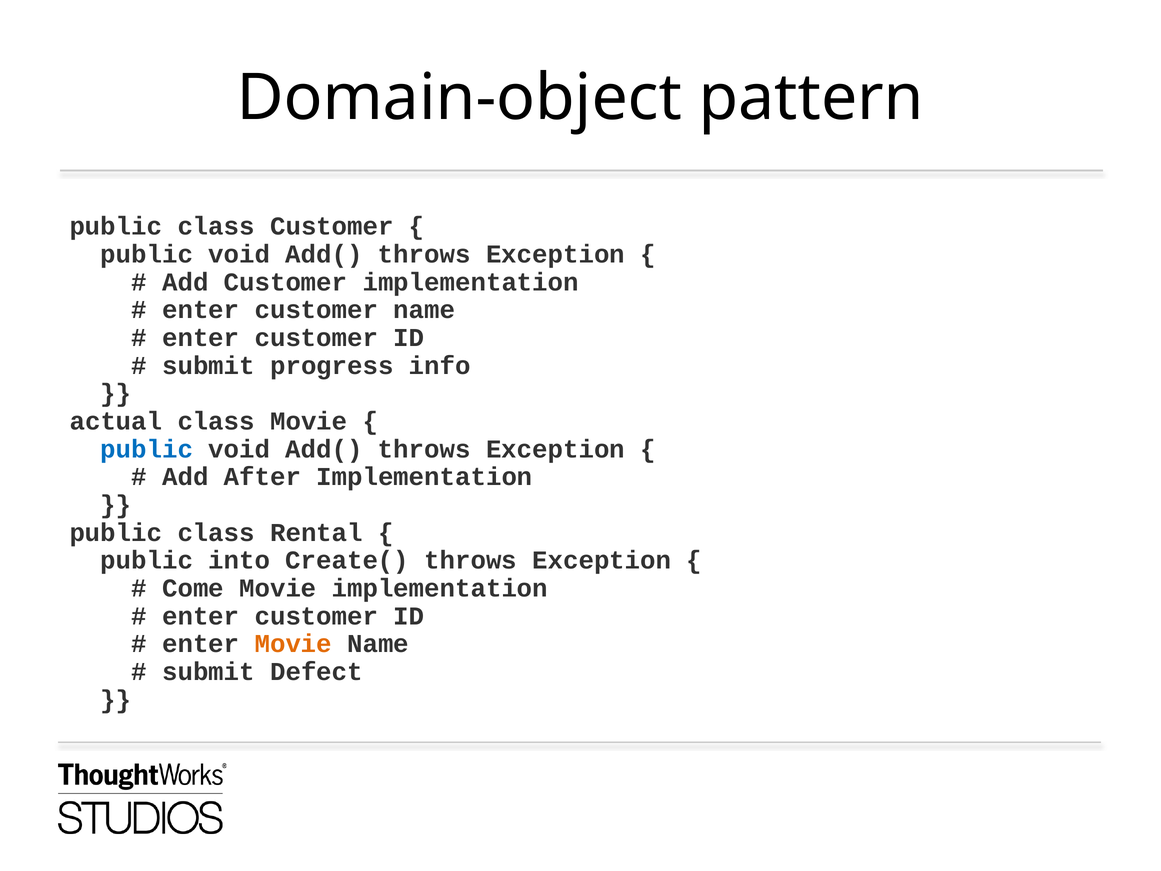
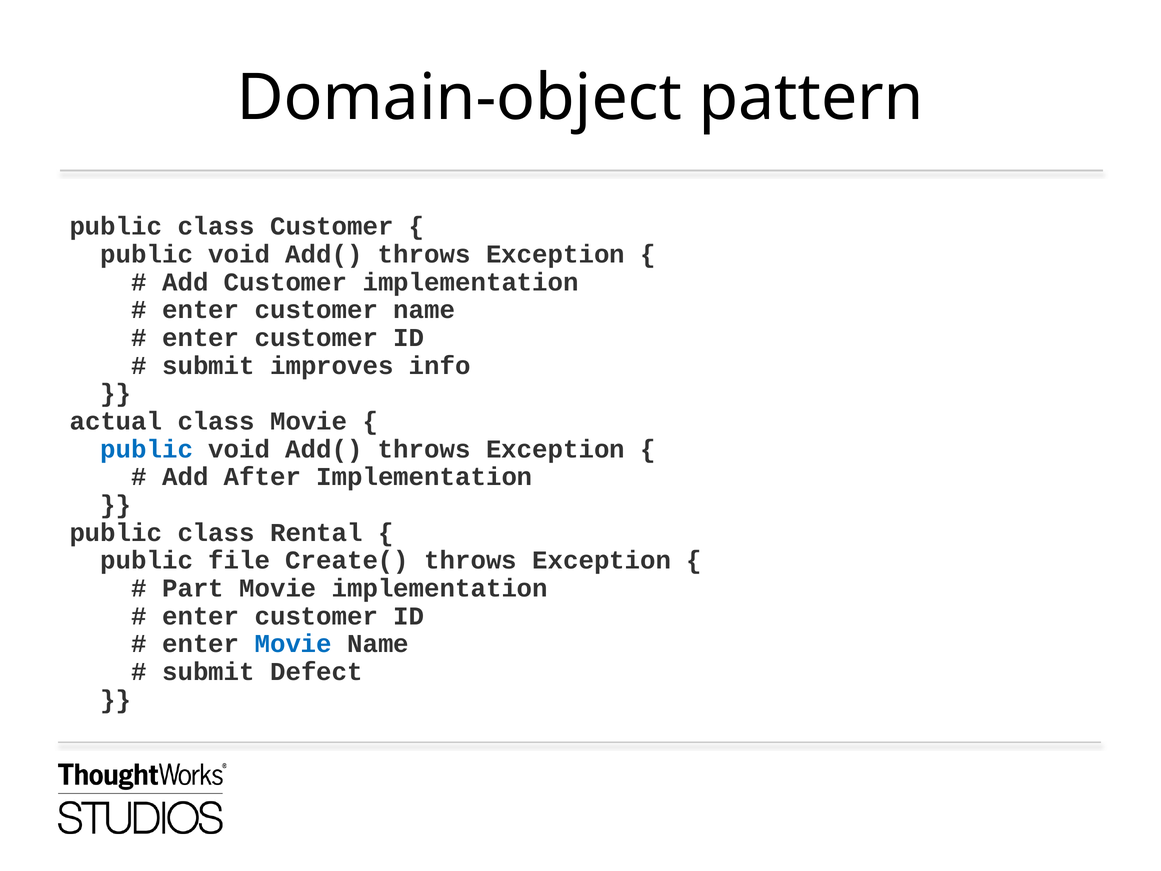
progress: progress -> improves
into: into -> file
Come: Come -> Part
Movie at (293, 644) colour: orange -> blue
